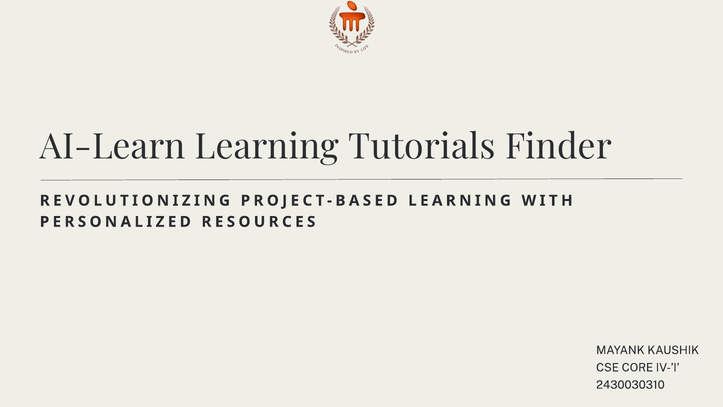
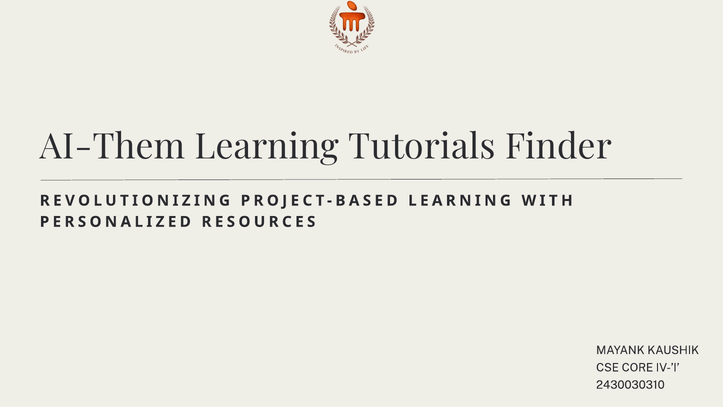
AI-Learn: AI-Learn -> AI-Them
